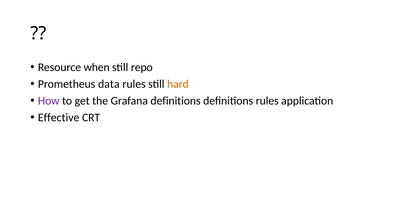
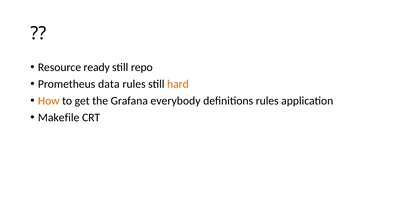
when: when -> ready
How colour: purple -> orange
Grafana definitions: definitions -> everybody
Effective: Effective -> Makefile
